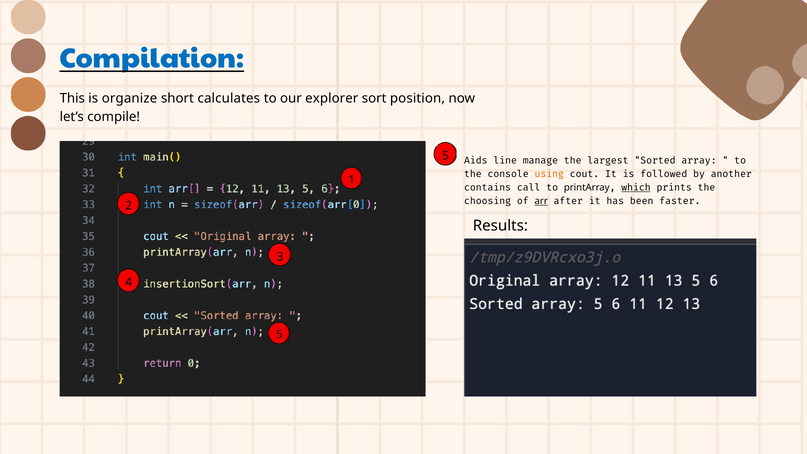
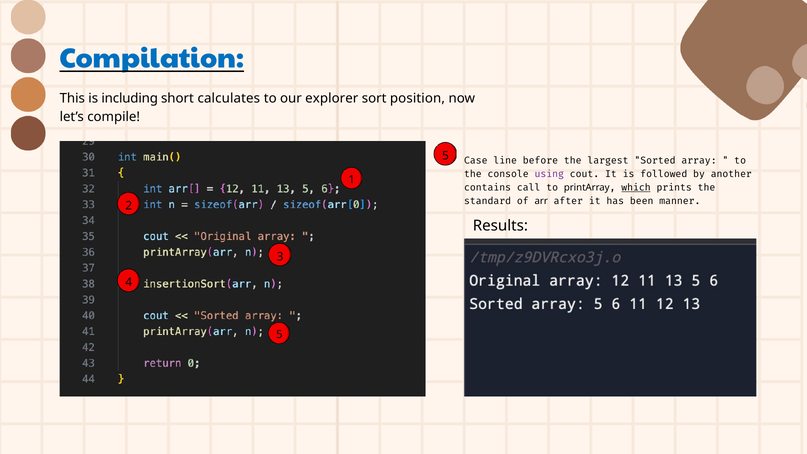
organize: organize -> including
Aids: Aids -> Case
manage: manage -> before
using colour: orange -> purple
choosing: choosing -> standard
arr underline: present -> none
faster: faster -> manner
